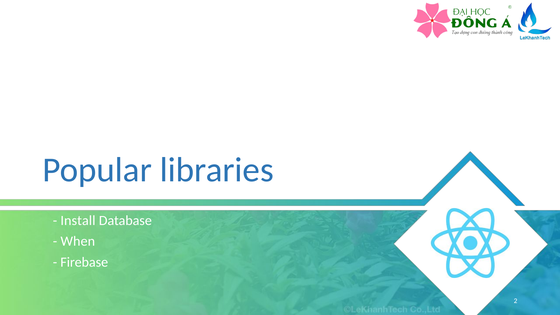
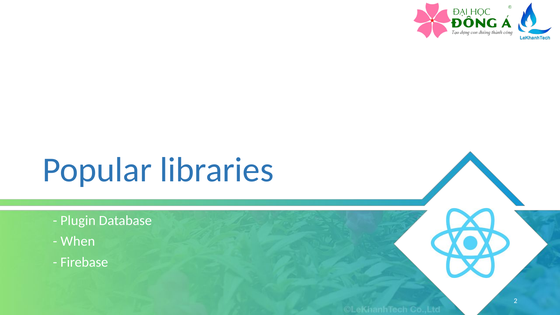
Install: Install -> Plugin
